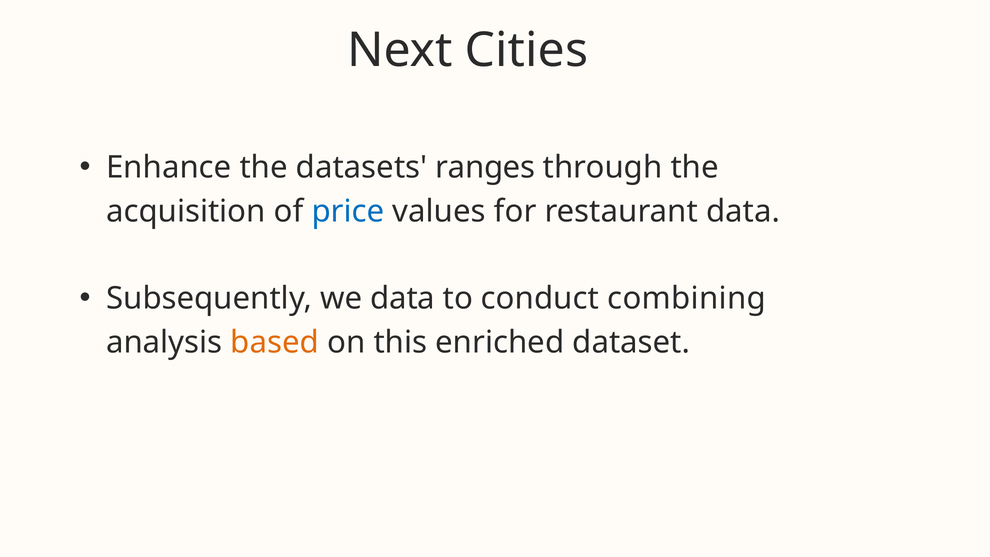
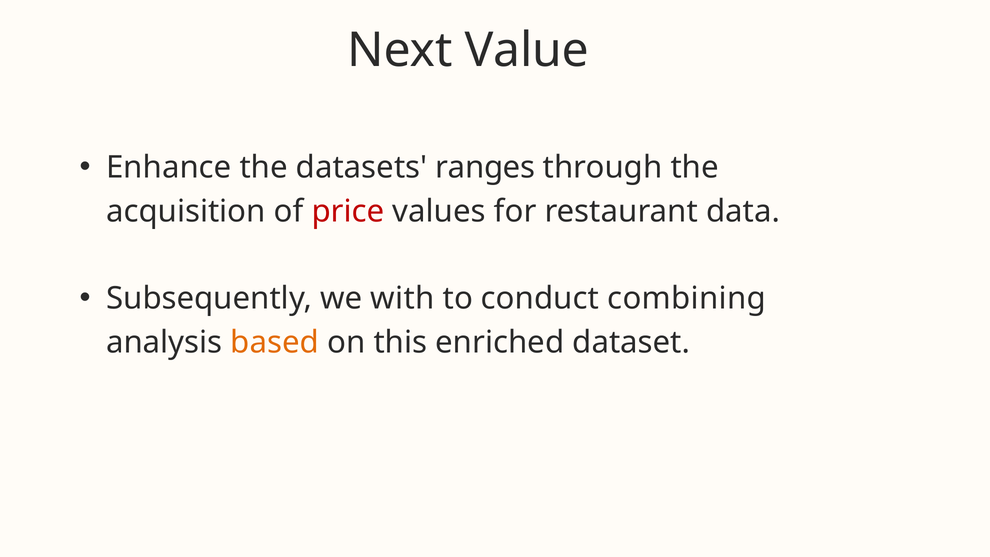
Cities: Cities -> Value
price colour: blue -> red
we data: data -> with
